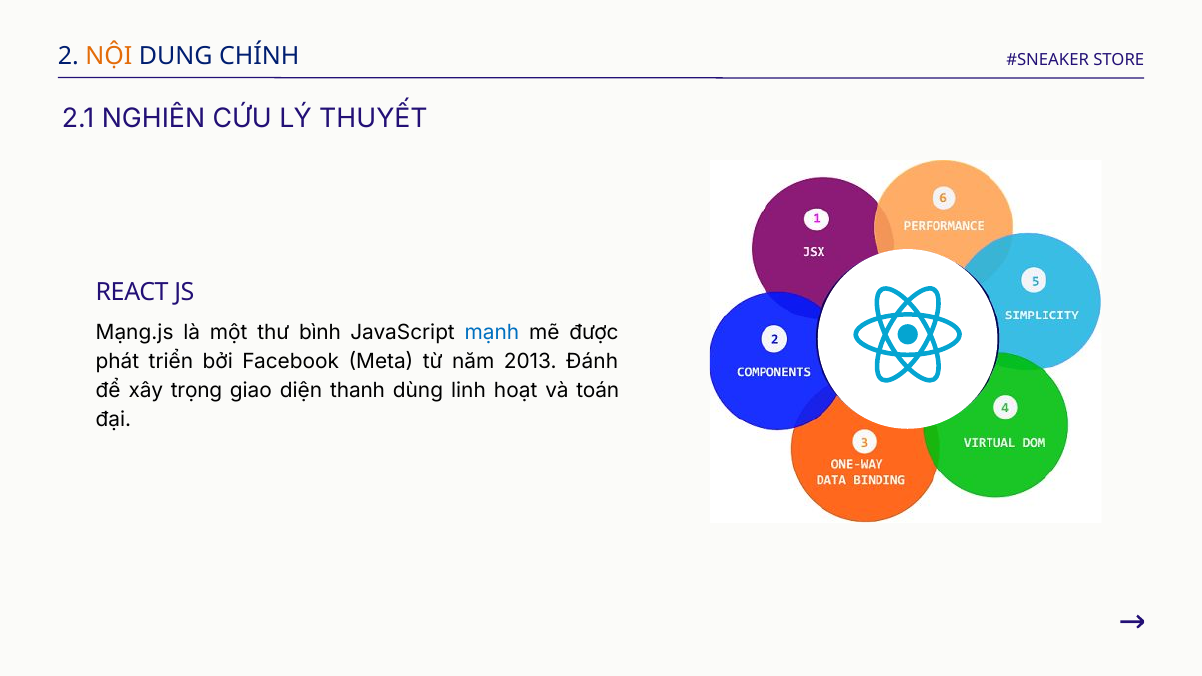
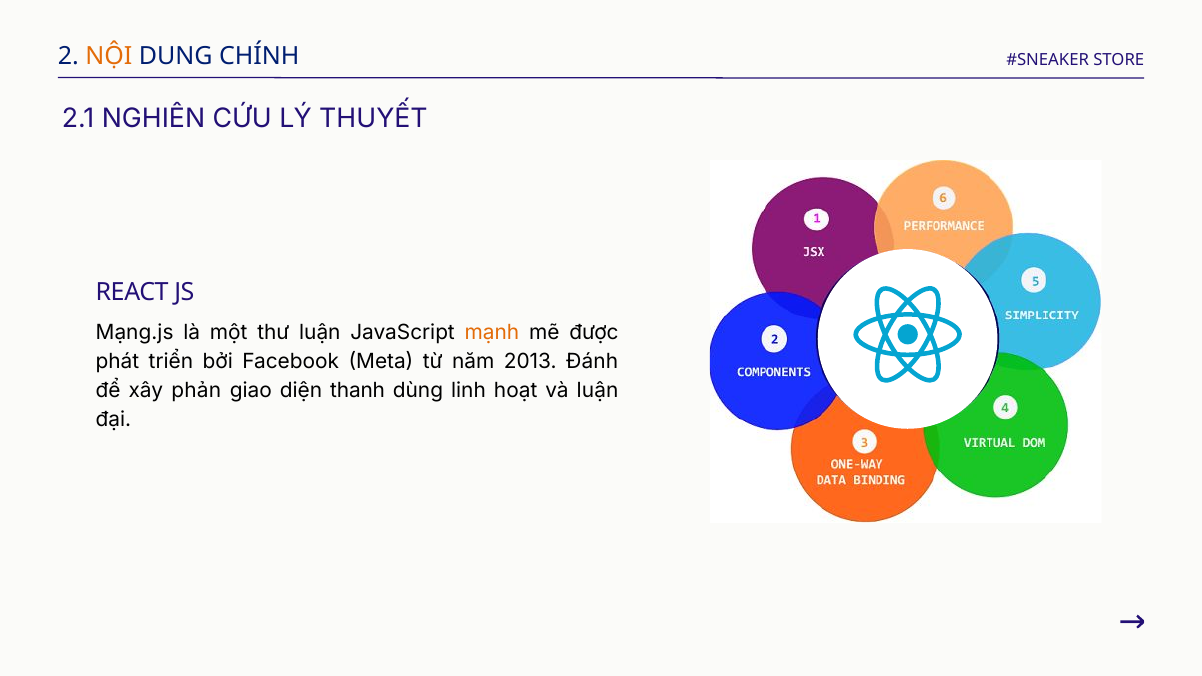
thư bình: bình -> luận
mạnh colour: blue -> orange
trọng: trọng -> phản
và toán: toán -> luận
